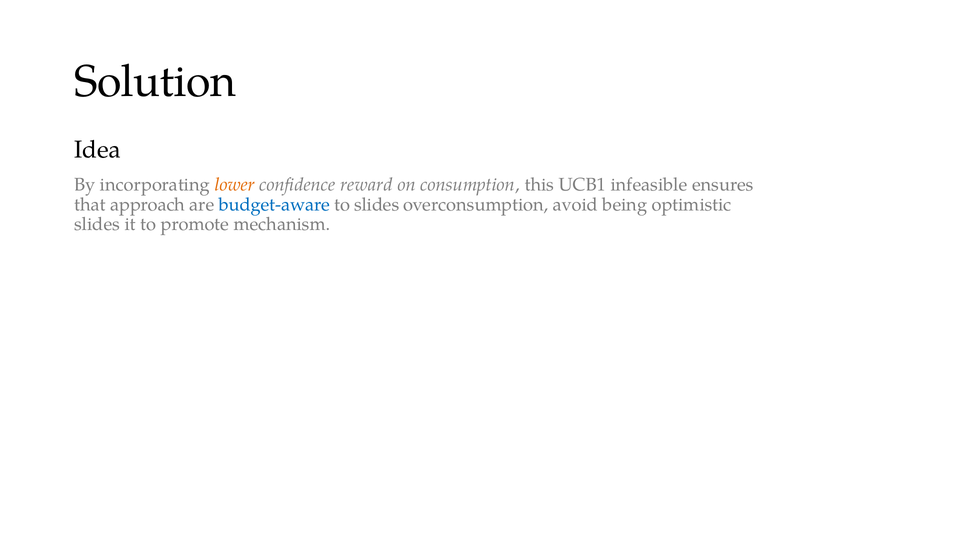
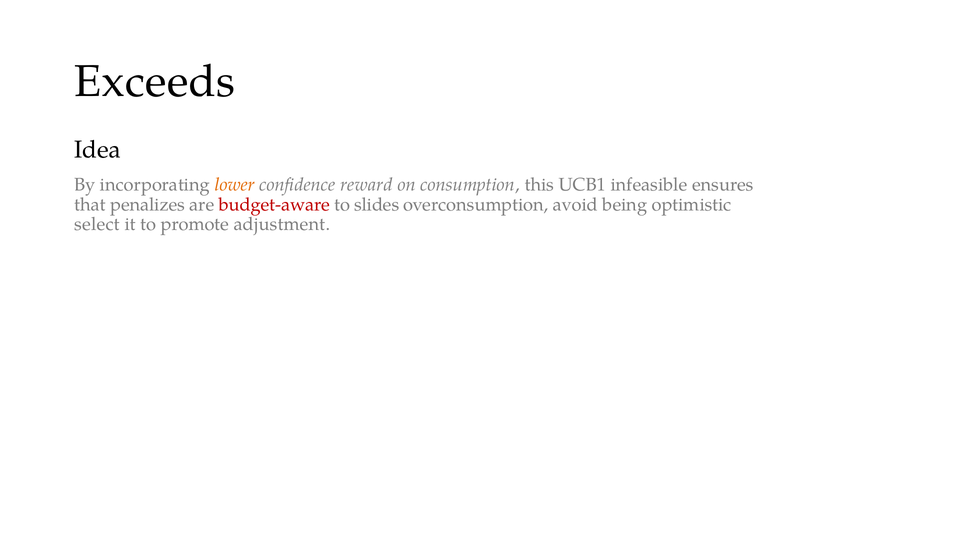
Solution: Solution -> Exceeds
approach: approach -> penalizes
budget-aware colour: blue -> red
slides at (97, 224): slides -> select
mechanism: mechanism -> adjustment
